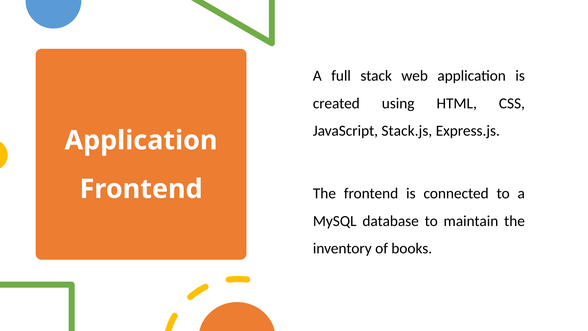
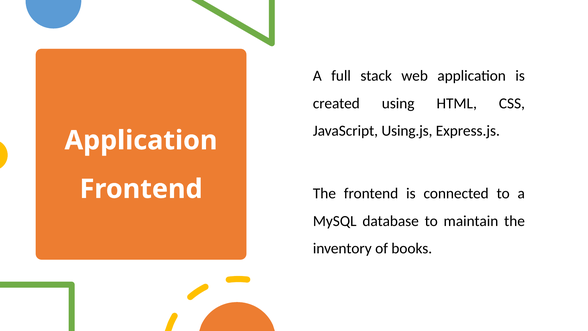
Stack.js: Stack.js -> Using.js
